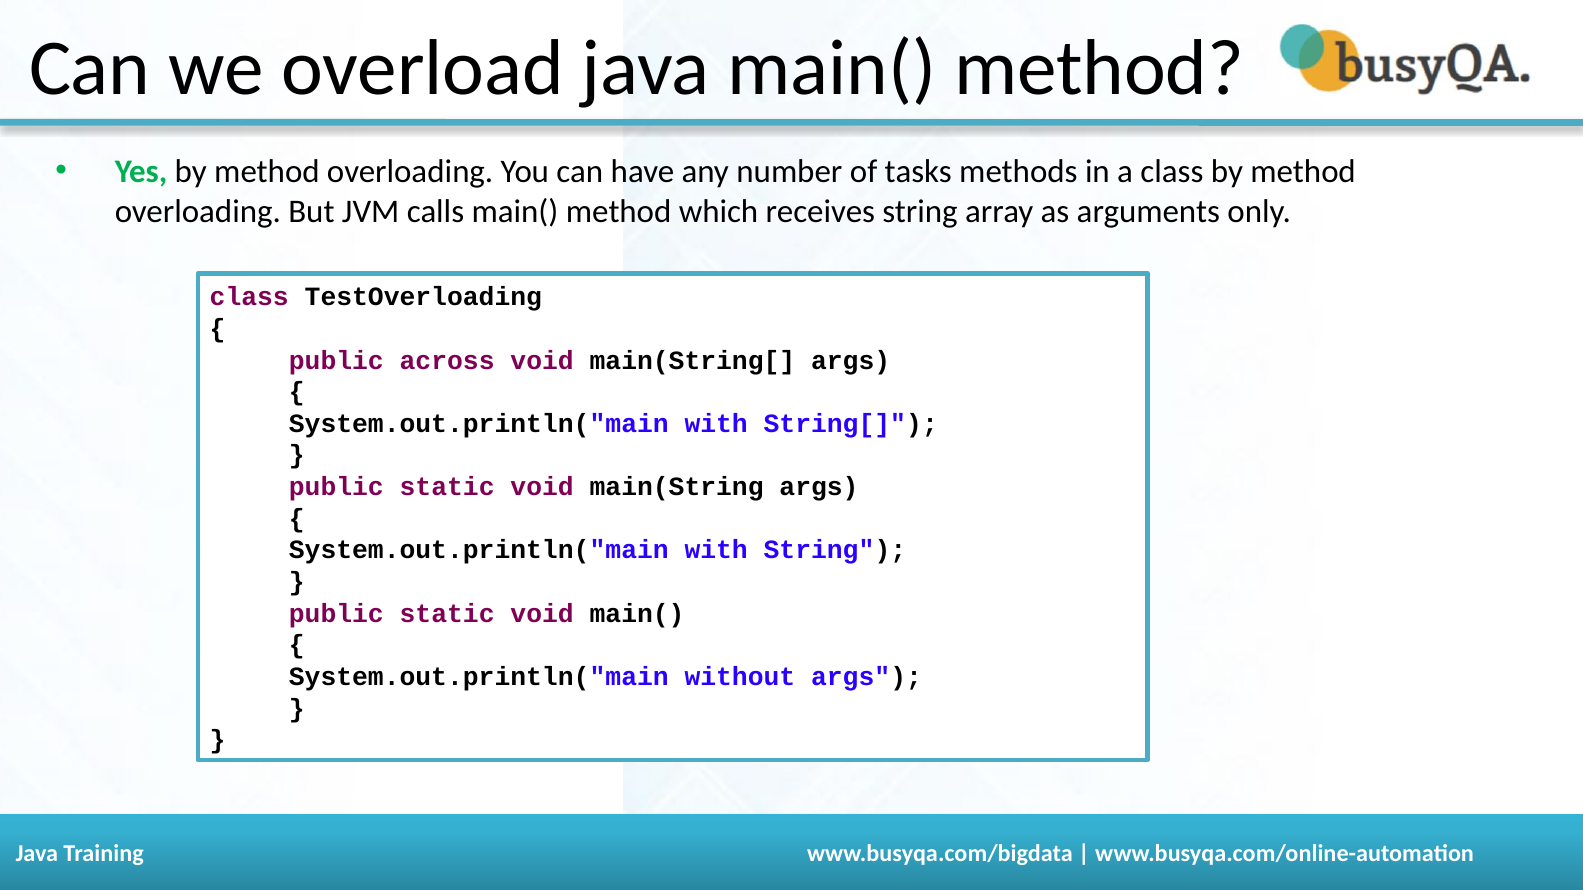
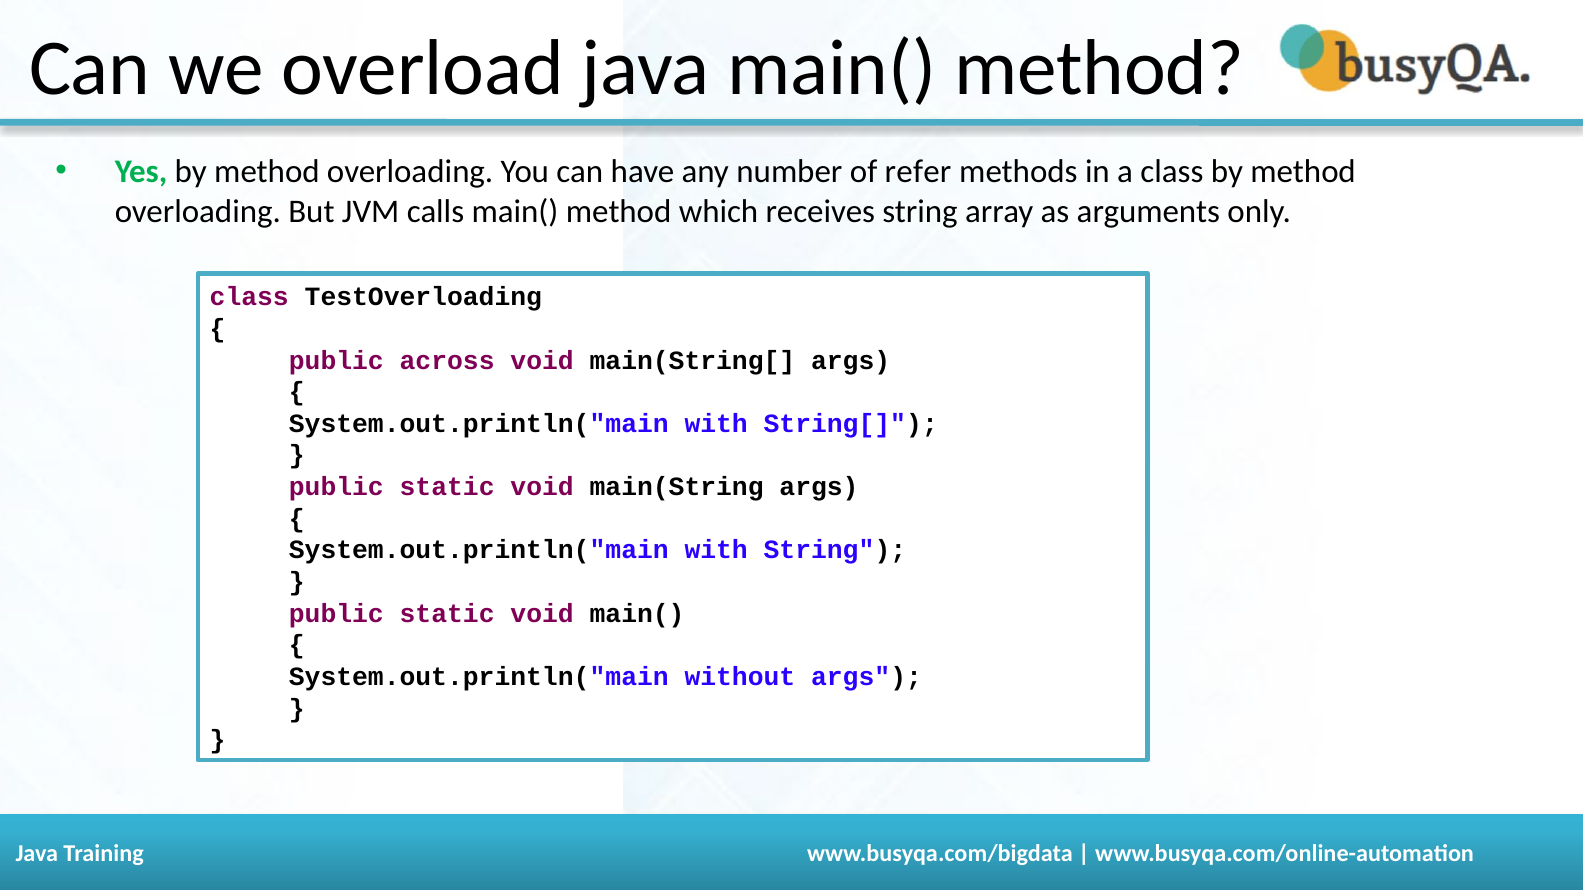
tasks: tasks -> refer
